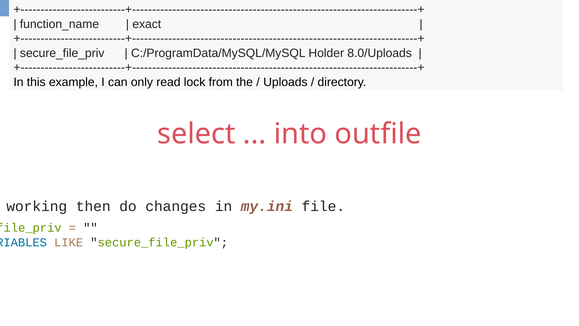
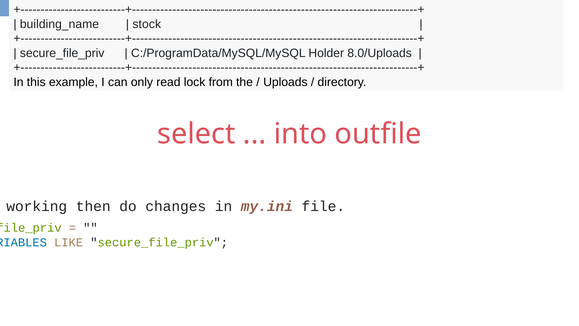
function_name: function_name -> building_name
exact: exact -> stock
